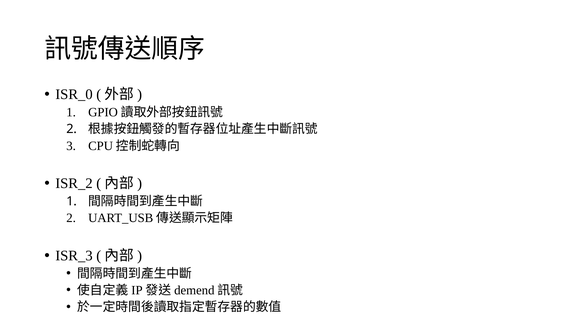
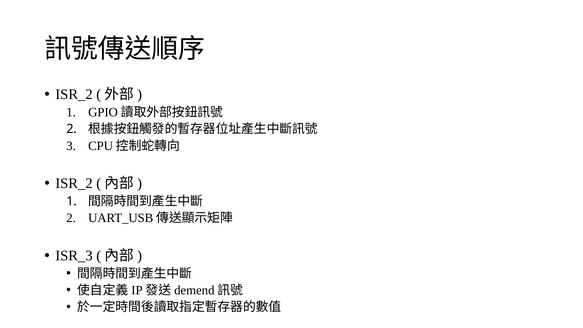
ISR_0 at (74, 94): ISR_0 -> ISR_2
